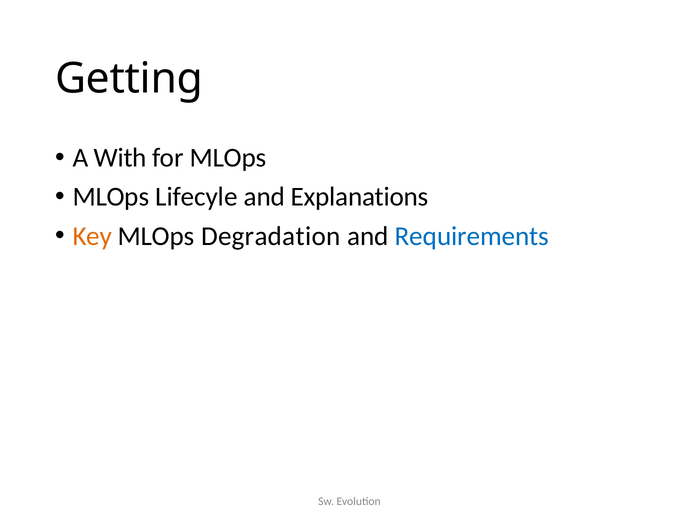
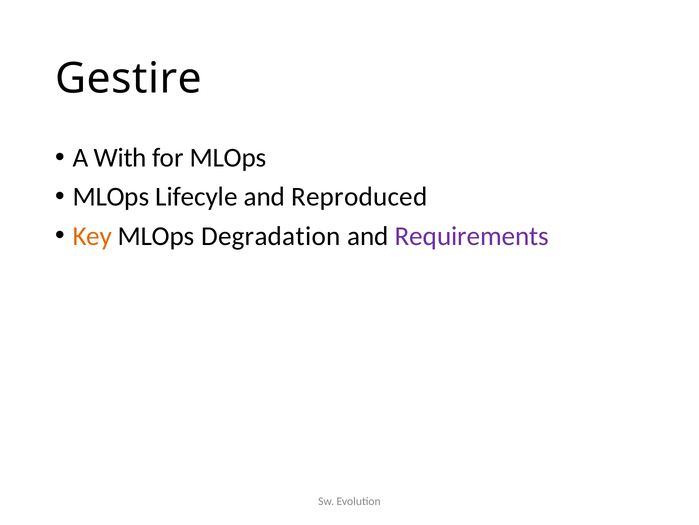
Getting: Getting -> Gestire
Explanations: Explanations -> Reproduced
Requirements colour: blue -> purple
